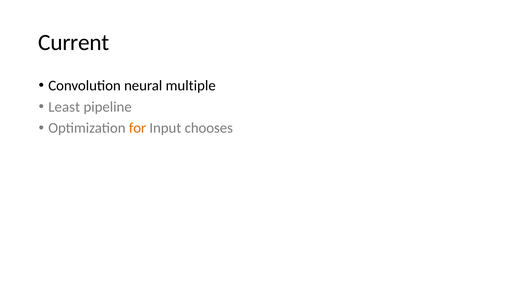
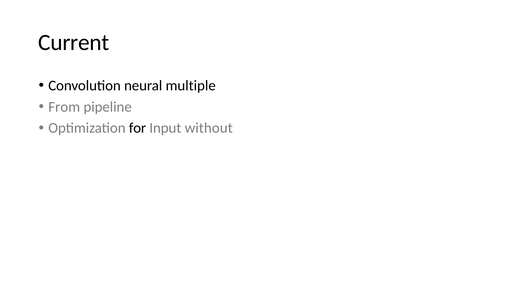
Least: Least -> From
for colour: orange -> black
chooses: chooses -> without
